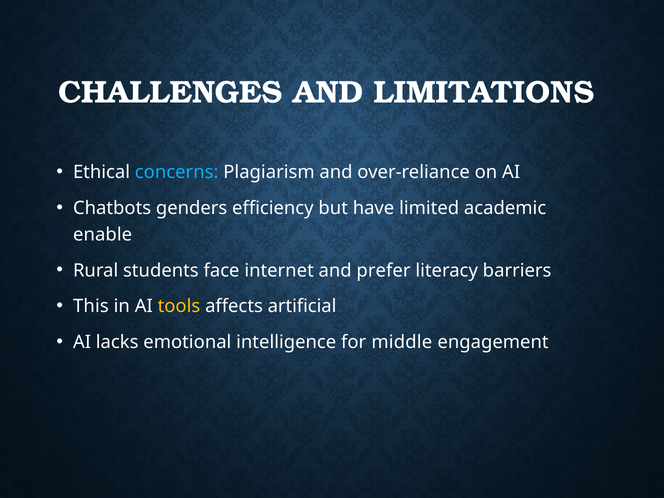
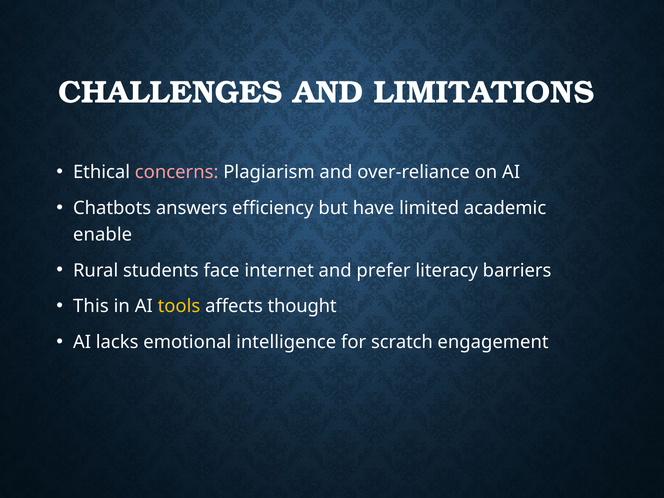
concerns colour: light blue -> pink
genders: genders -> answers
artificial: artificial -> thought
middle: middle -> scratch
